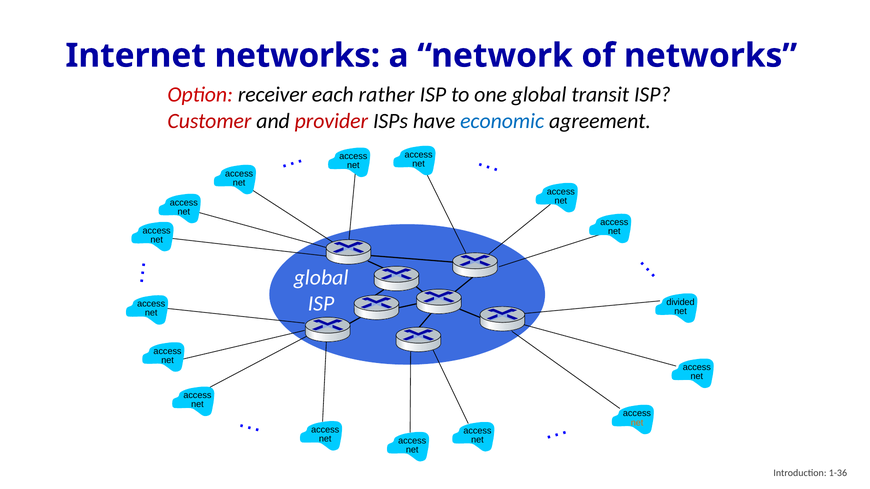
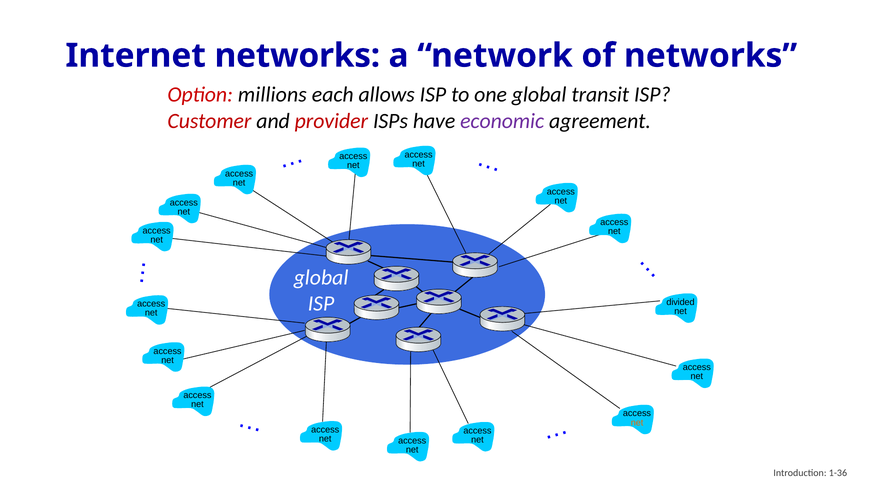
receiver: receiver -> millions
rather: rather -> allows
economic colour: blue -> purple
